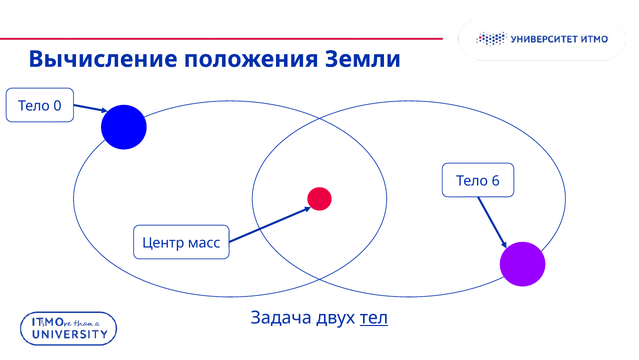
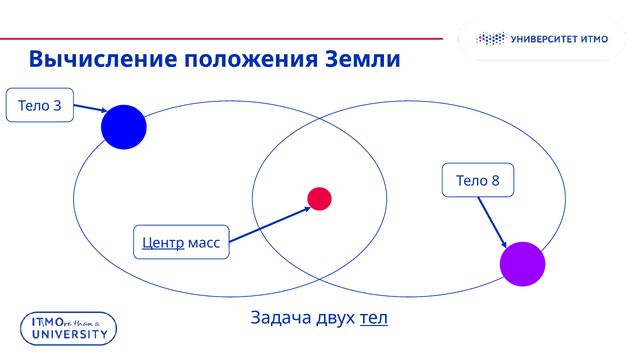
0: 0 -> 3
6: 6 -> 8
Центр underline: none -> present
